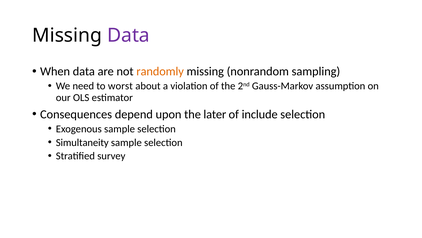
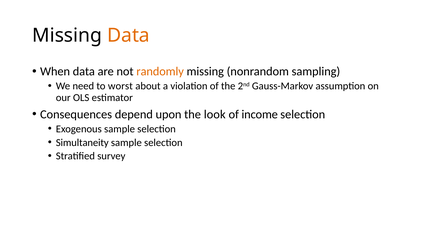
Data at (128, 35) colour: purple -> orange
later: later -> look
include: include -> income
